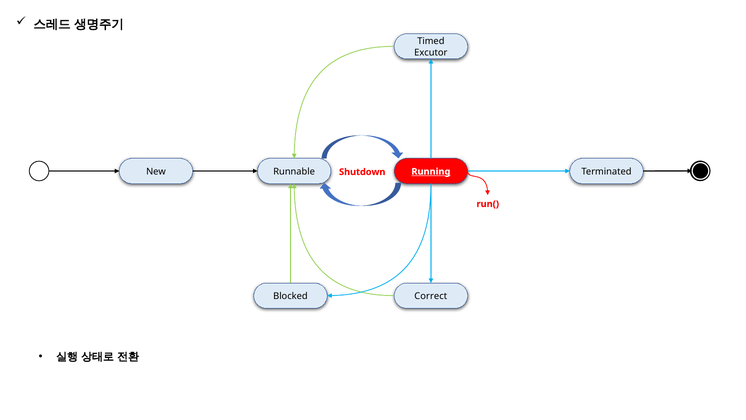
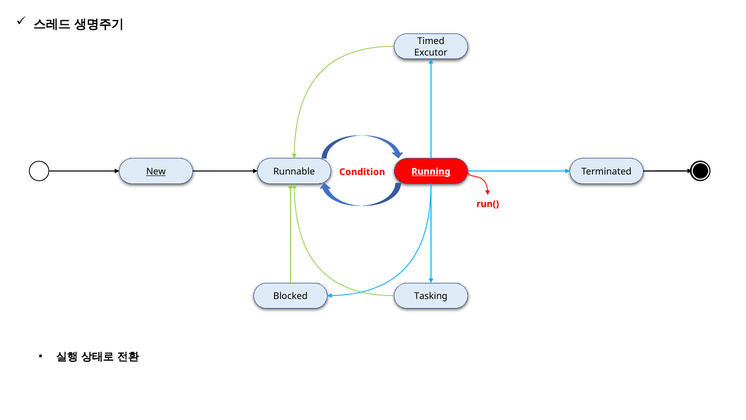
New underline: none -> present
Shutdown: Shutdown -> Condition
Correct: Correct -> Tasking
